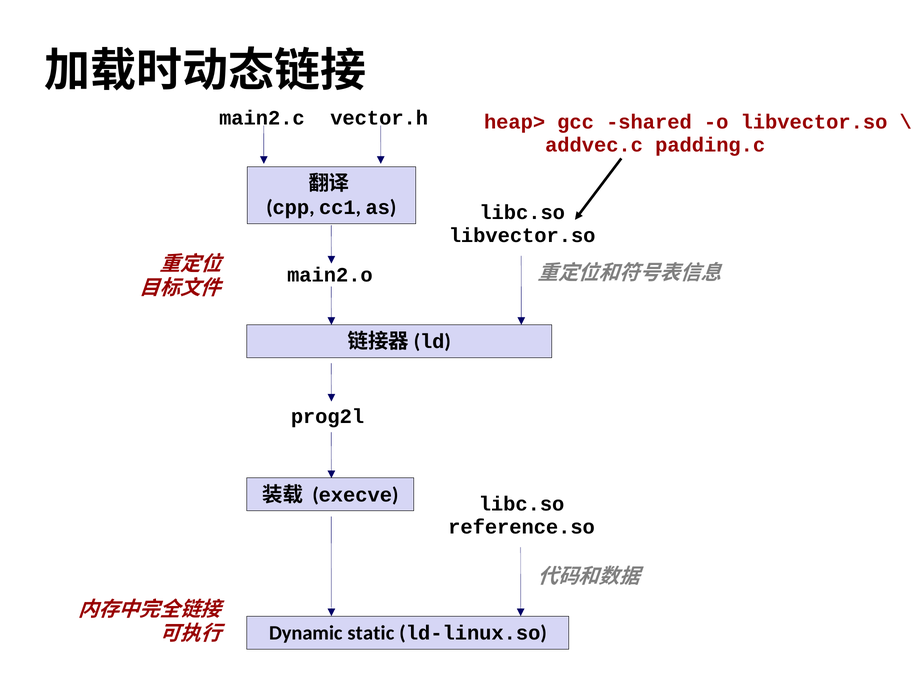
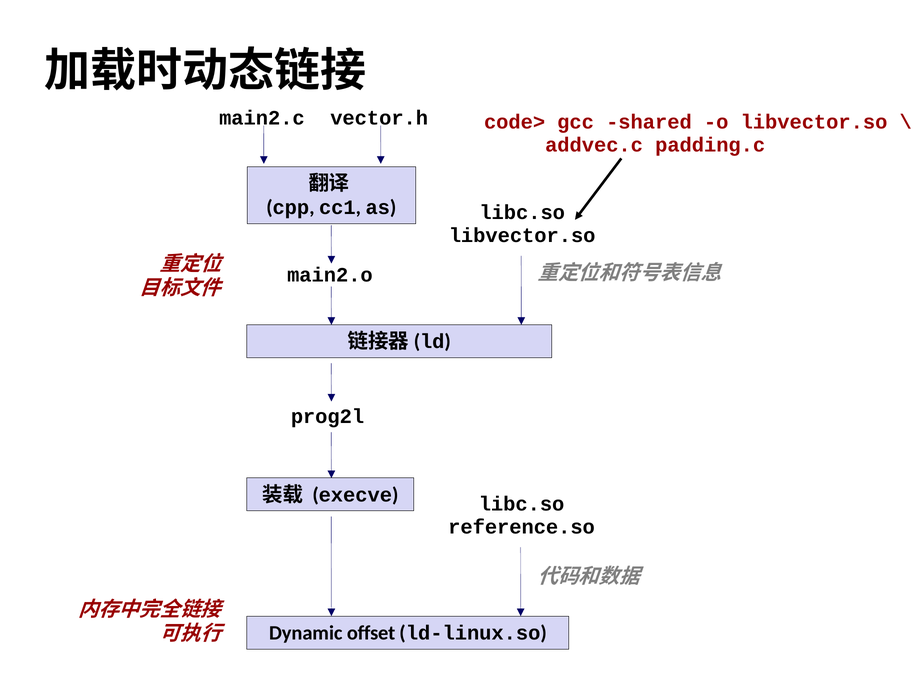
heap>: heap> -> code>
static: static -> offset
